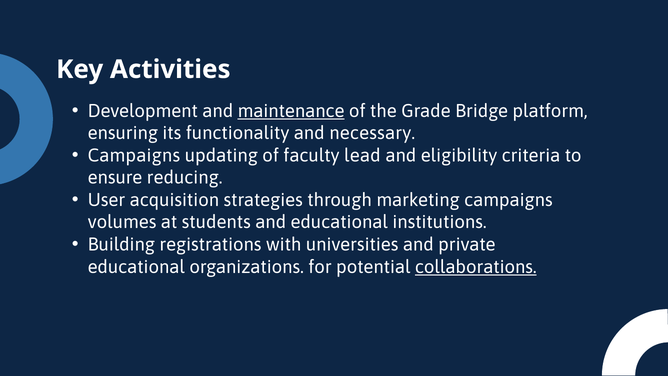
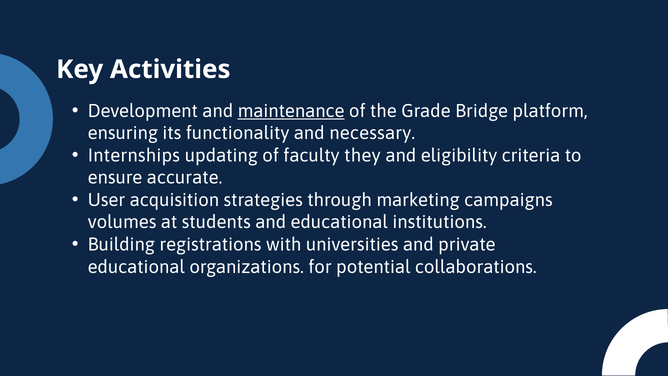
Campaigns at (134, 155): Campaigns -> Internships
lead: lead -> they
reducing: reducing -> accurate
collaborations underline: present -> none
